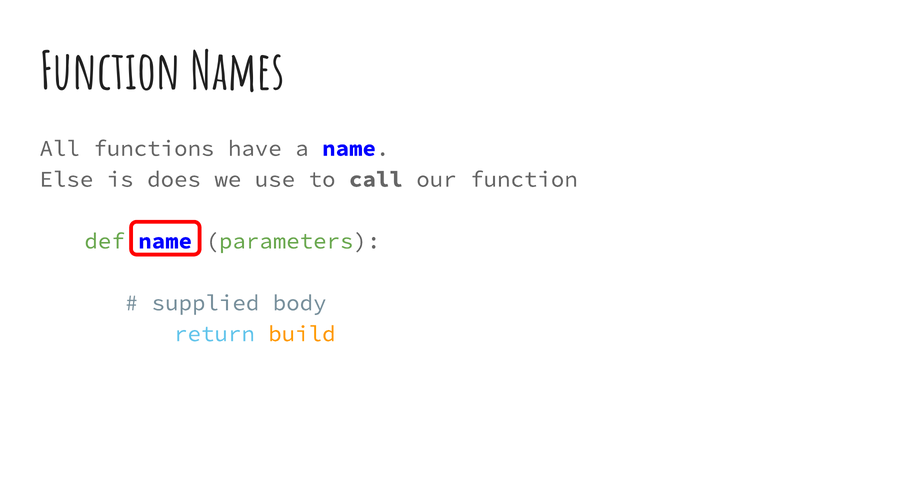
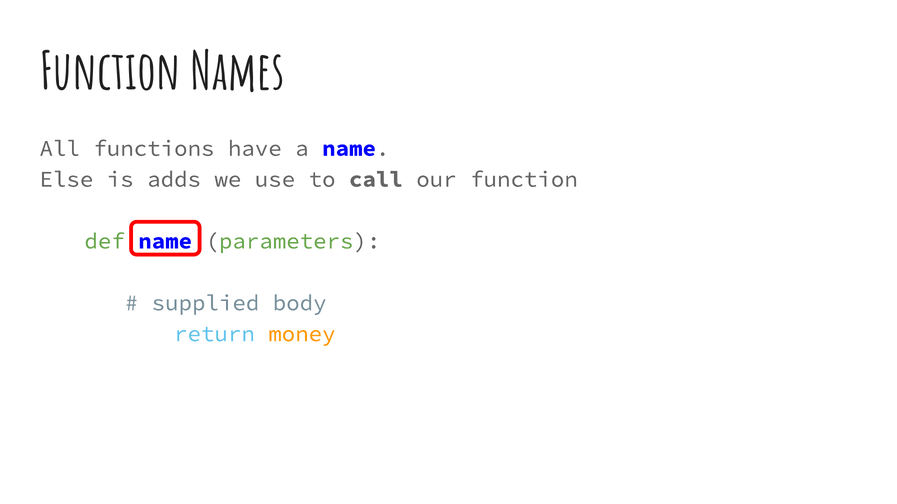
does: does -> adds
build: build -> money
